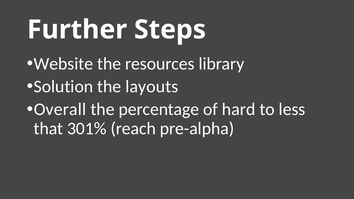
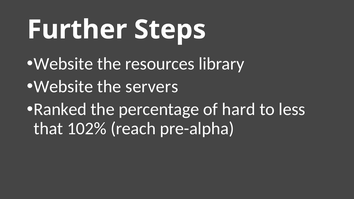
Solution at (63, 87): Solution -> Website
layouts: layouts -> servers
Overall: Overall -> Ranked
301%: 301% -> 102%
